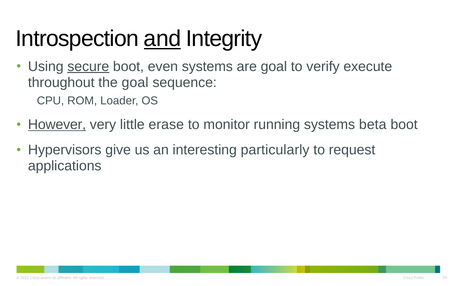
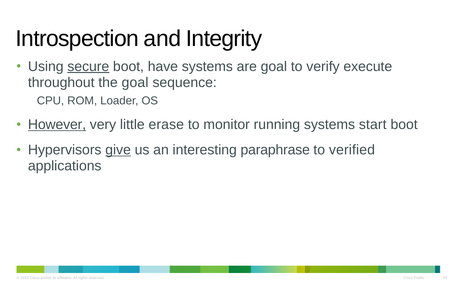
and underline: present -> none
even: even -> have
beta: beta -> start
give underline: none -> present
particularly: particularly -> paraphrase
request: request -> verified
